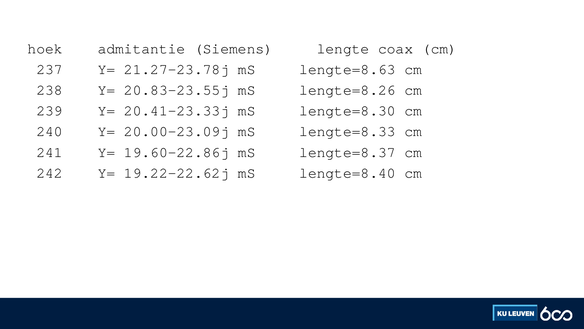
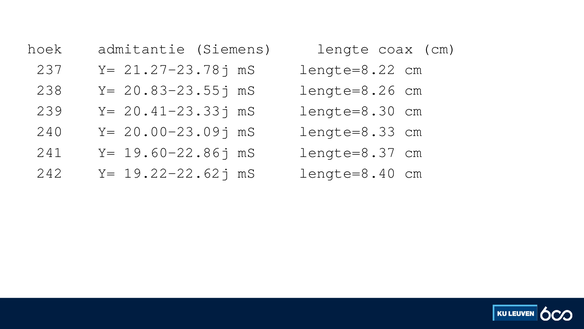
lengte=8.63: lengte=8.63 -> lengte=8.22
